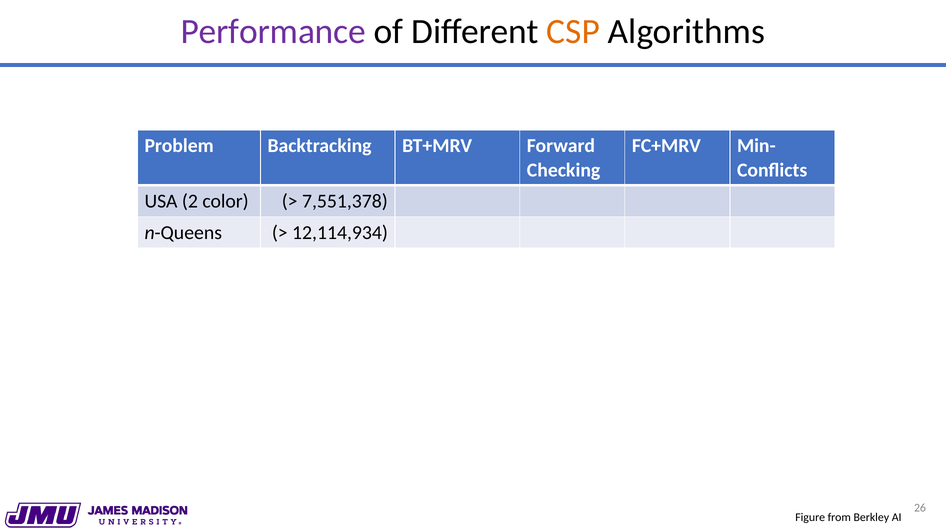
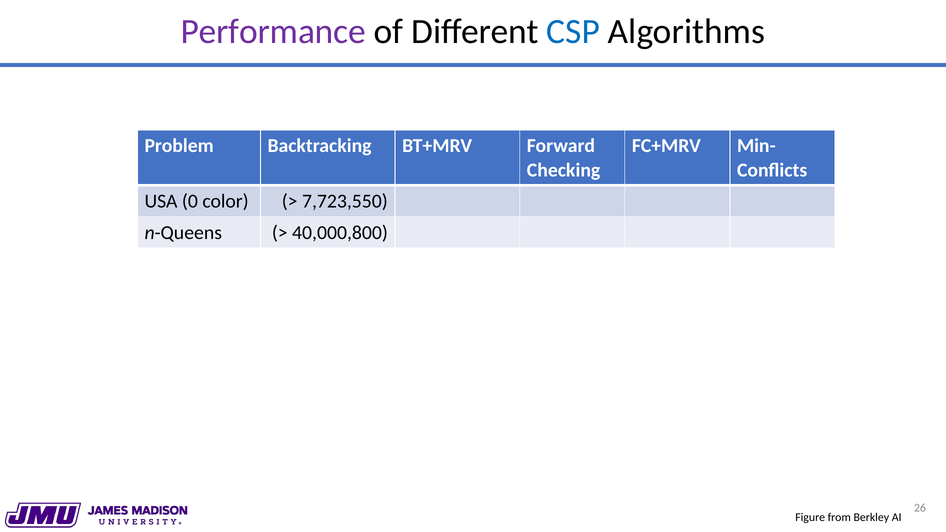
CSP colour: orange -> blue
2: 2 -> 0
7,551,378: 7,551,378 -> 7,723,550
12,114,934: 12,114,934 -> 40,000,800
